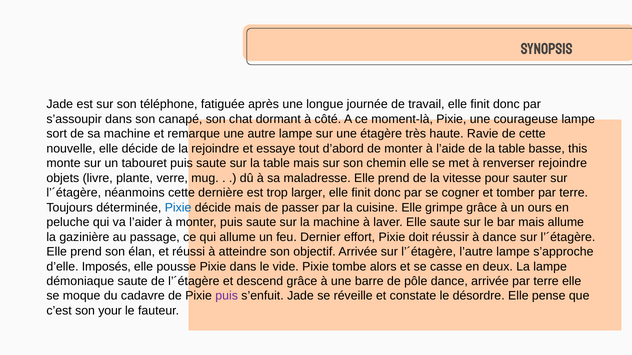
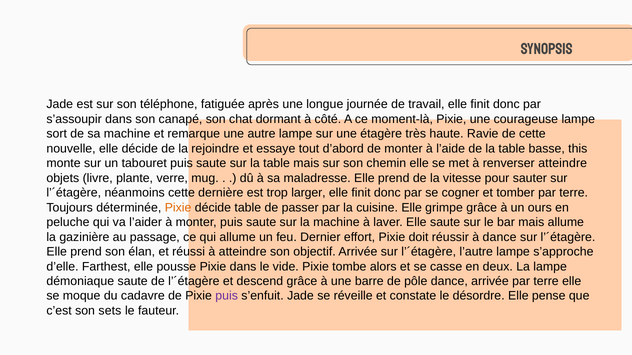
renverser rejoindre: rejoindre -> atteindre
Pixie at (178, 208) colour: blue -> orange
décide mais: mais -> table
Imposés: Imposés -> Farthest
your: your -> sets
